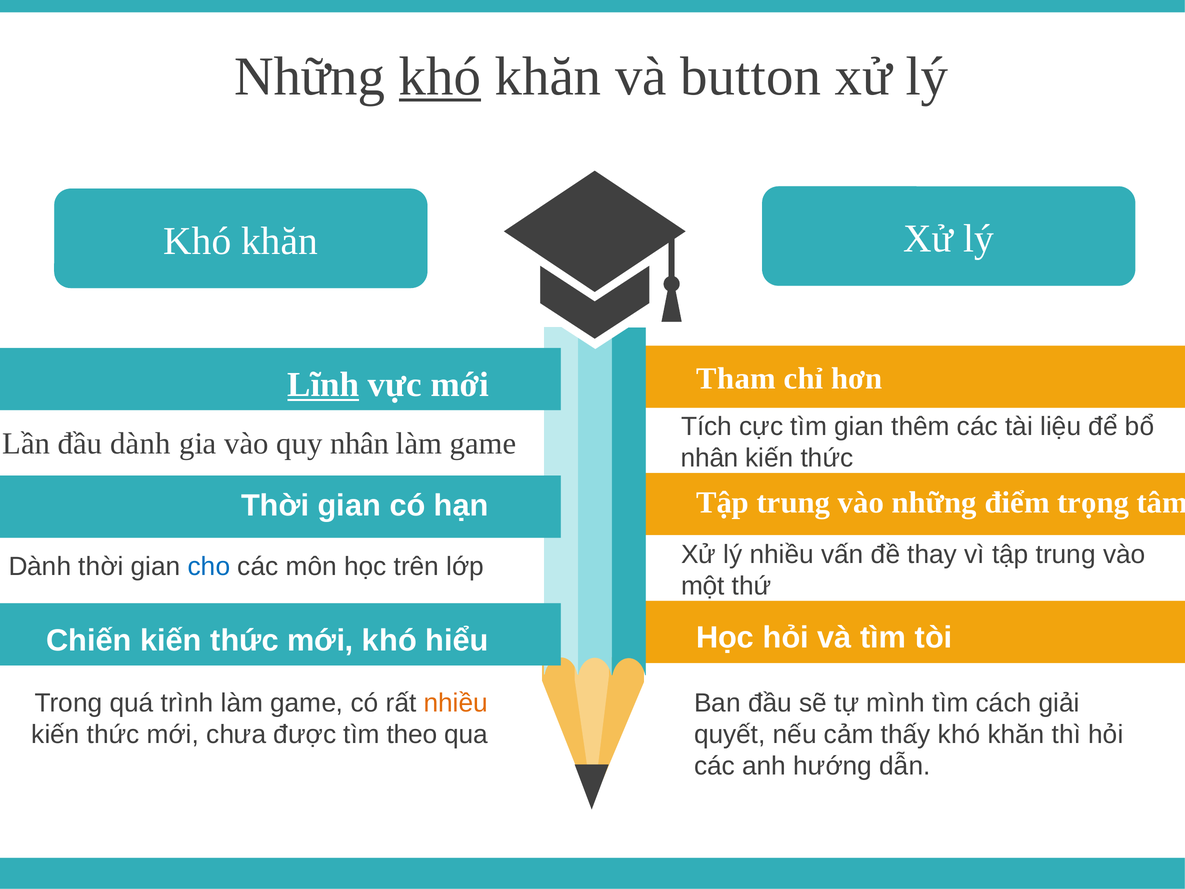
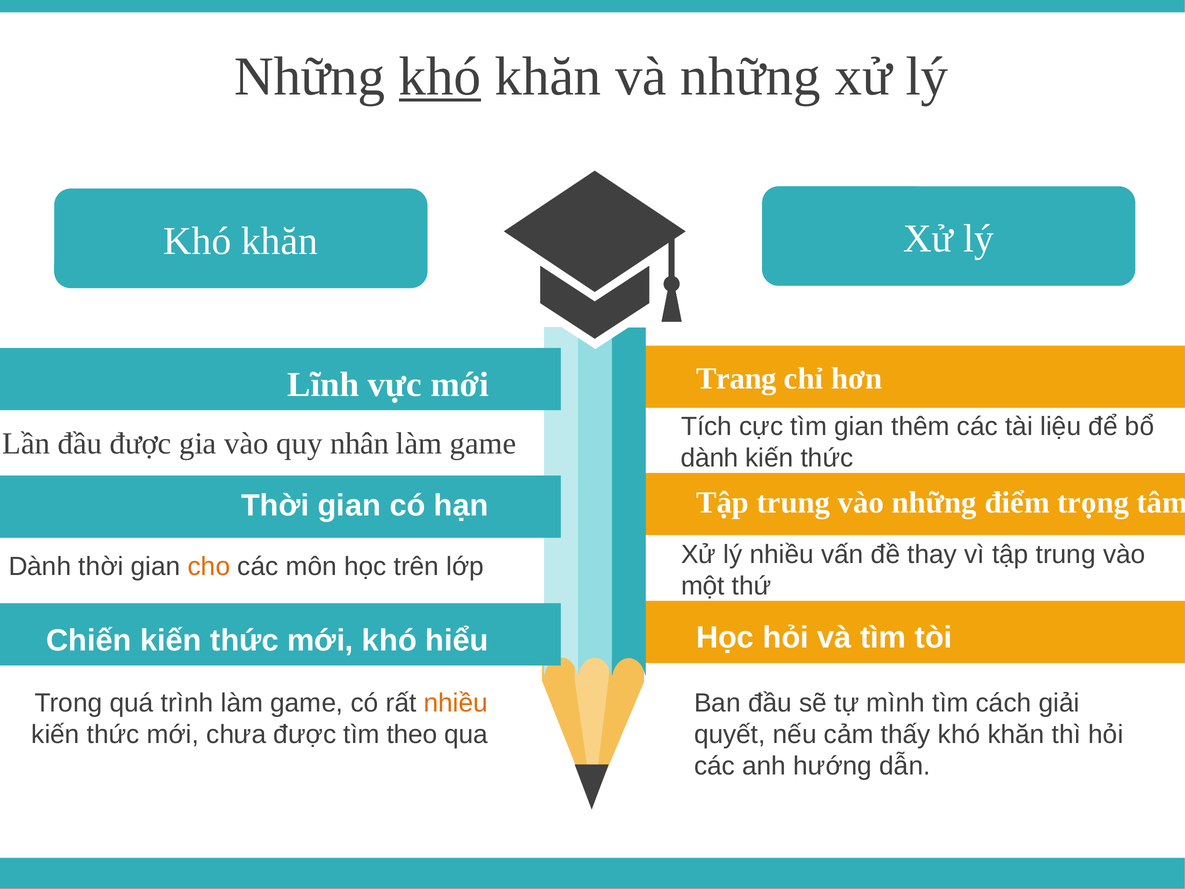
và button: button -> những
Tham: Tham -> Trang
Lĩnh underline: present -> none
đầu dành: dành -> được
nhân at (710, 458): nhân -> dành
cho colour: blue -> orange
